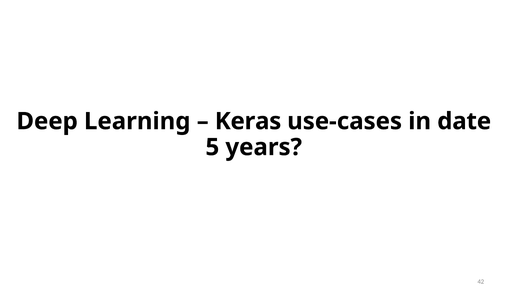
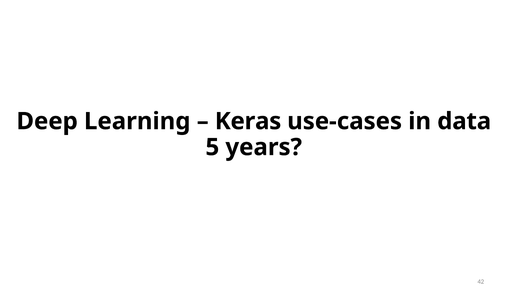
date: date -> data
